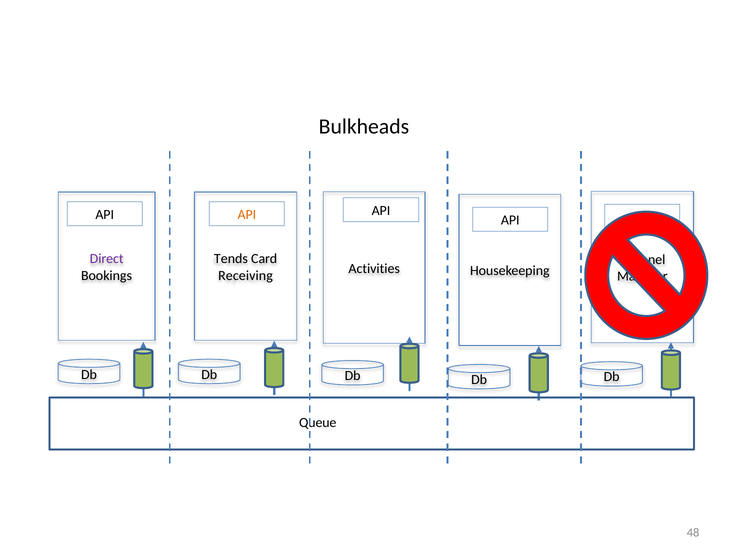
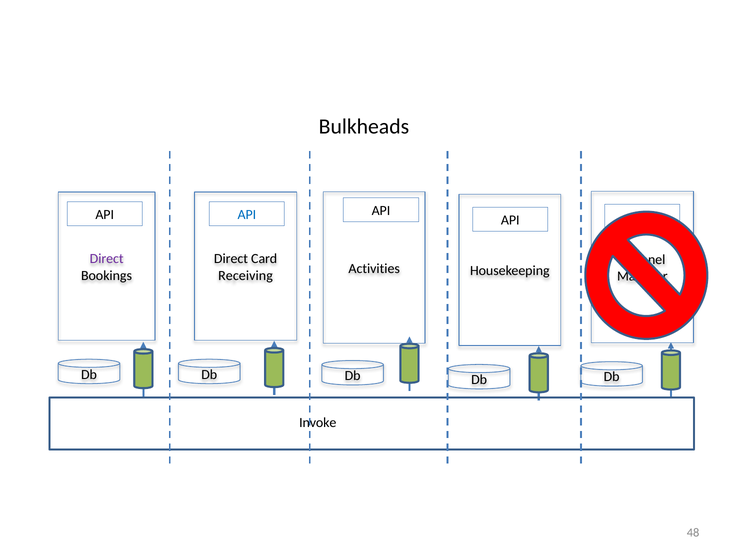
API at (247, 215) colour: orange -> blue
Tends at (231, 259): Tends -> Direct
Queue: Queue -> Invoke
